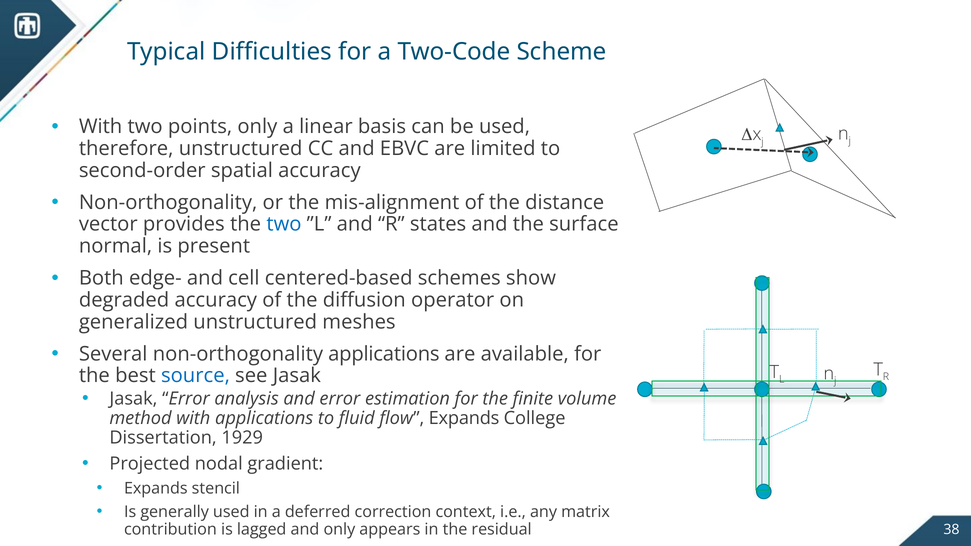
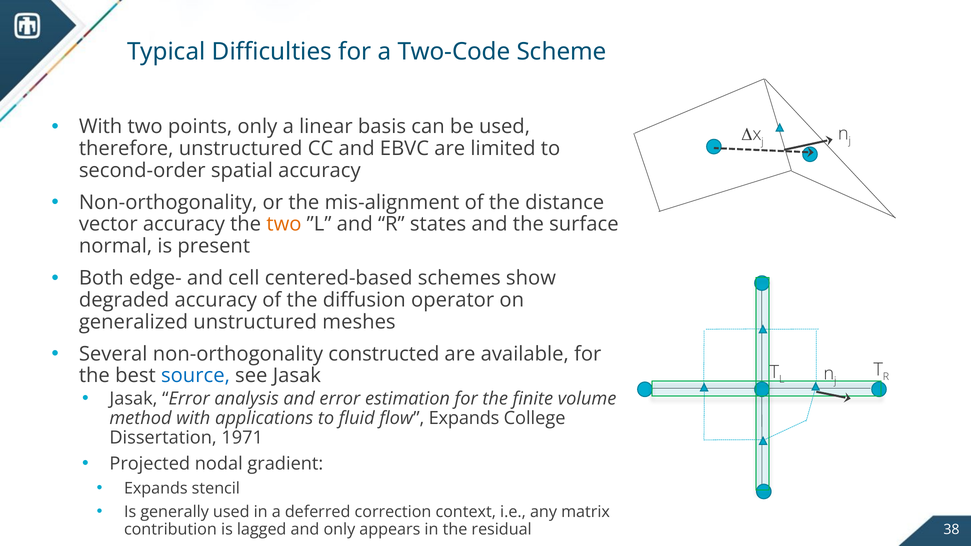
vector provides: provides -> accuracy
two at (284, 224) colour: blue -> orange
non-orthogonality applications: applications -> constructed
1929: 1929 -> 1971
